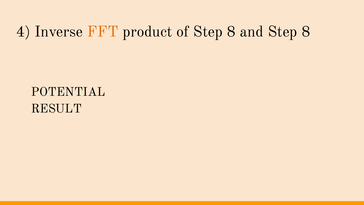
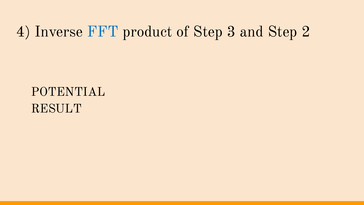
FFT colour: orange -> blue
of Step 8: 8 -> 3
and Step 8: 8 -> 2
